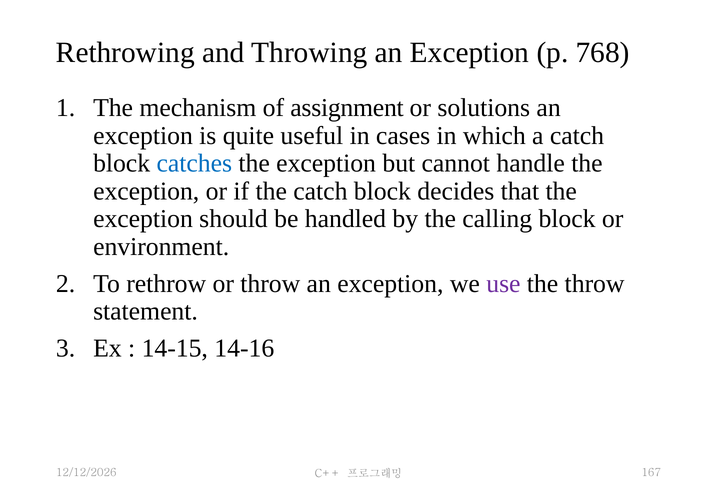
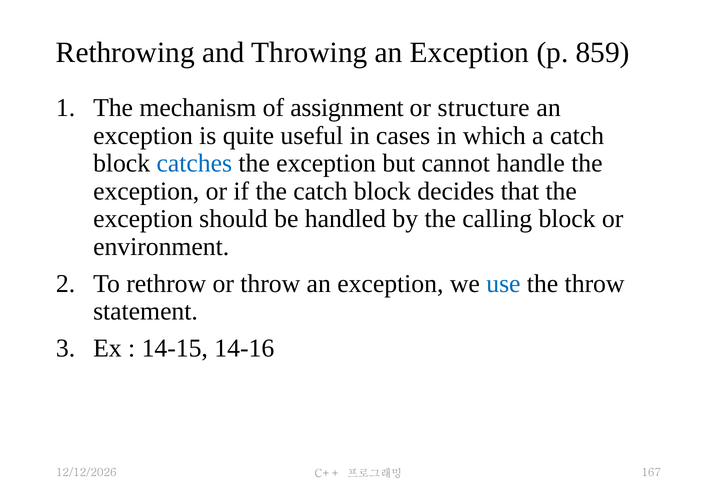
768: 768 -> 859
solutions: solutions -> structure
use colour: purple -> blue
